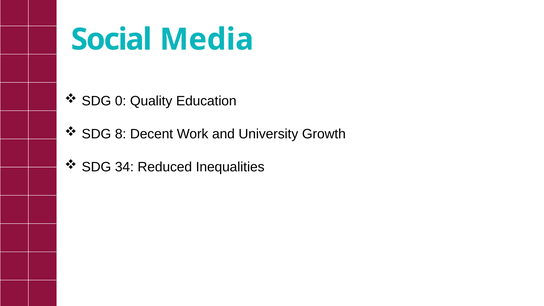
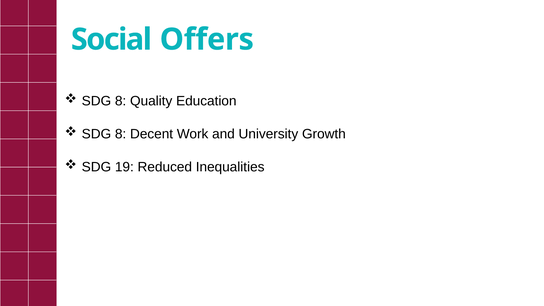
Media: Media -> Offers
0 at (121, 101): 0 -> 8
34: 34 -> 19
